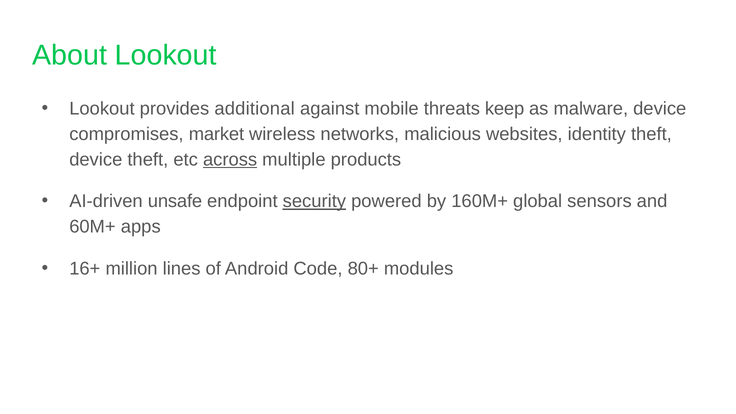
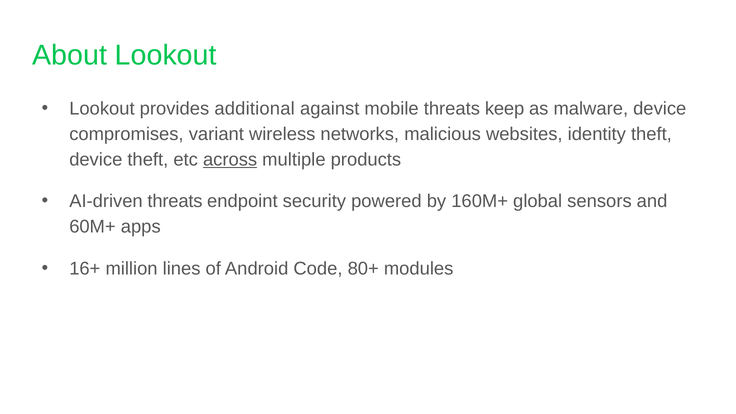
market: market -> variant
AI-driven unsafe: unsafe -> threats
security underline: present -> none
